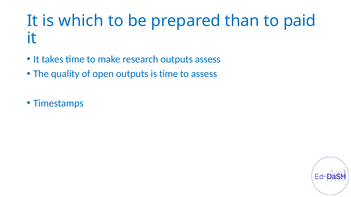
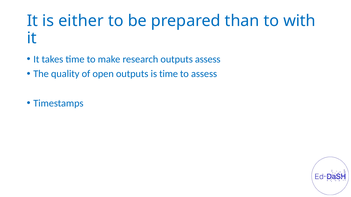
which: which -> either
paid: paid -> with
